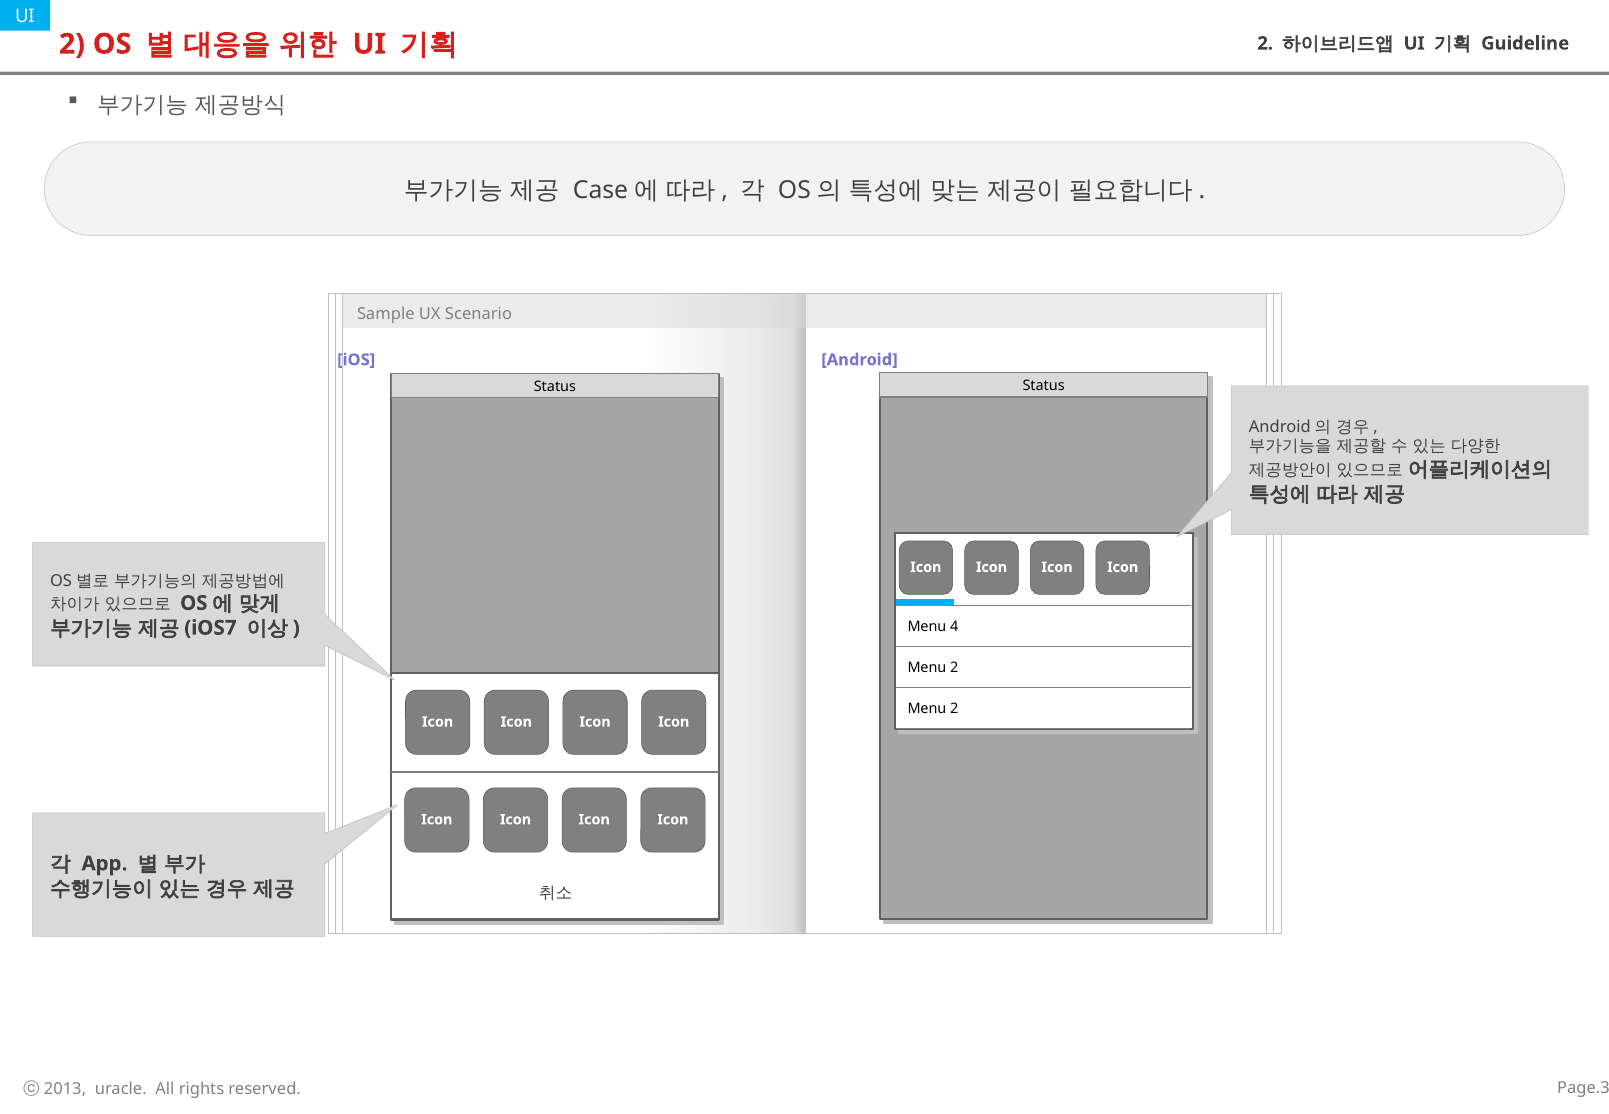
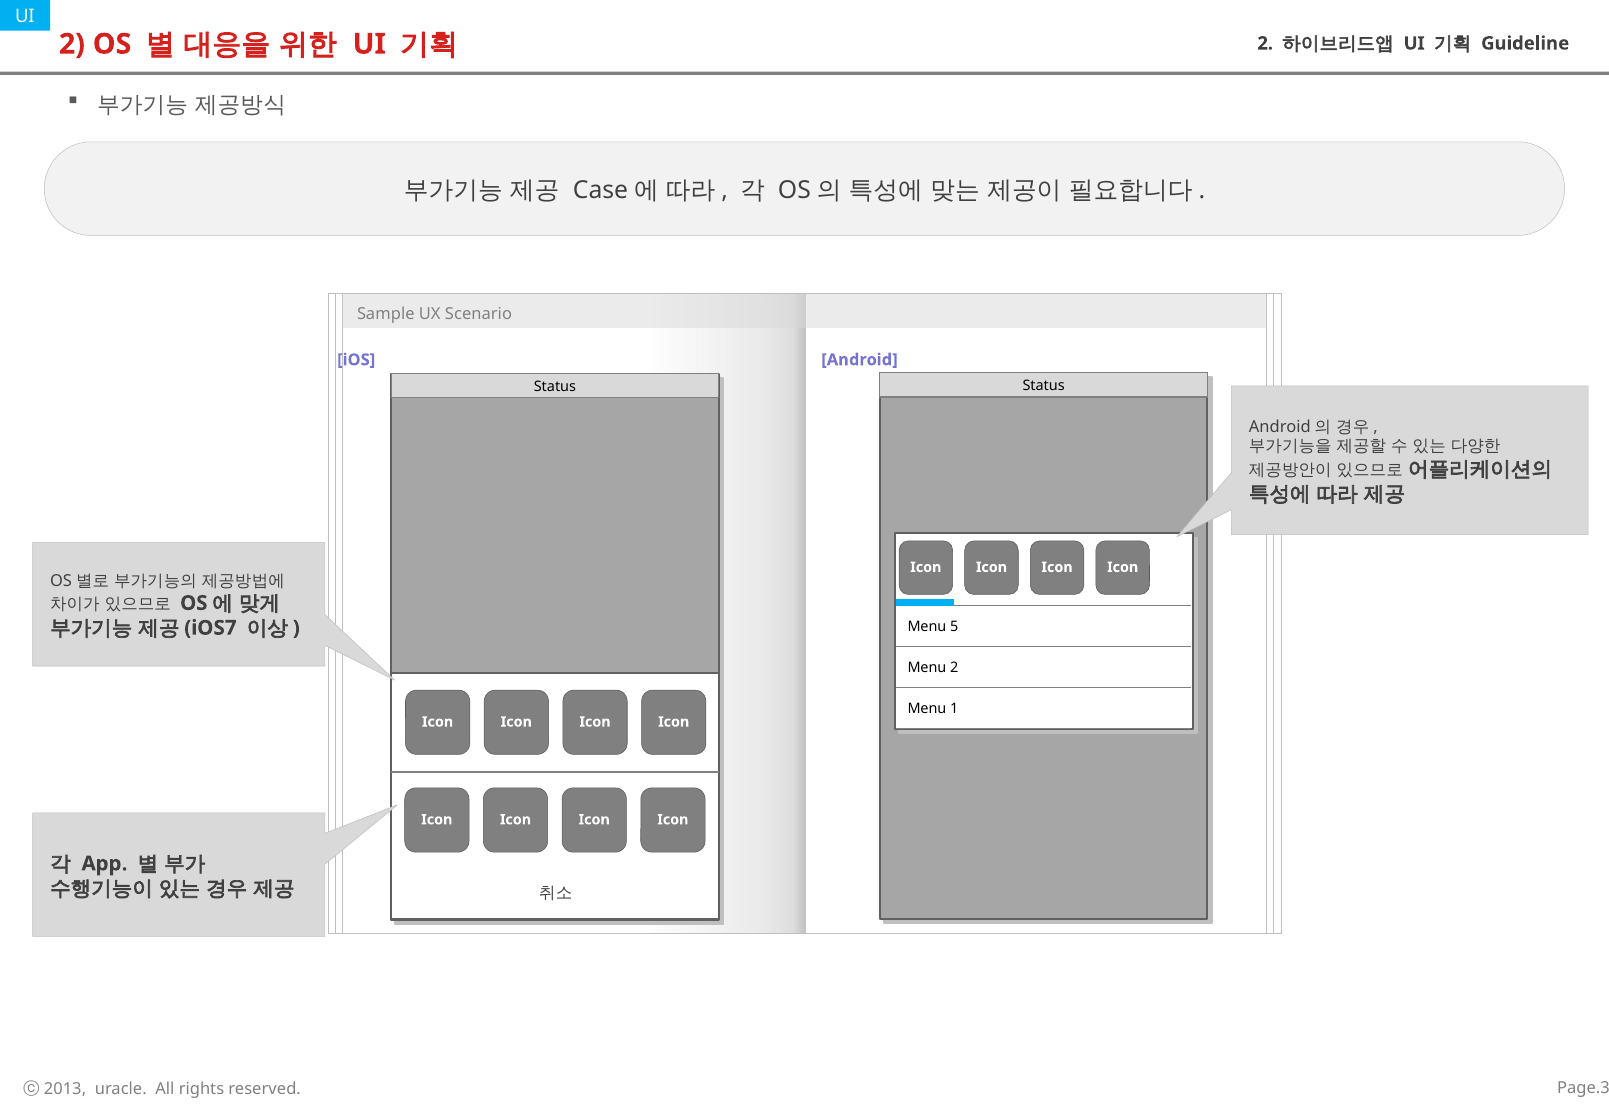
4: 4 -> 5
2 at (954, 709): 2 -> 1
